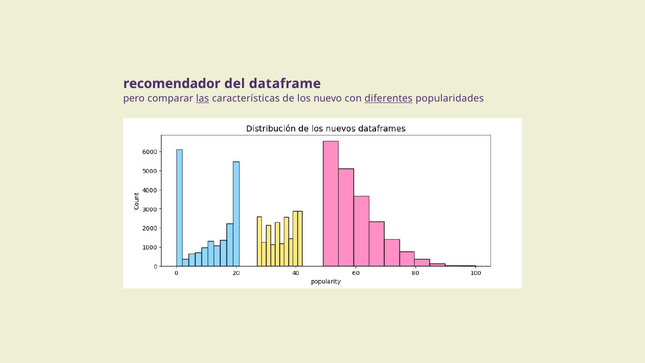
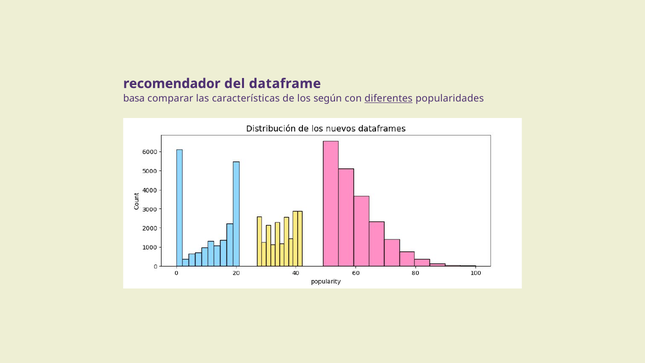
pero: pero -> basa
las underline: present -> none
nuevo: nuevo -> según
